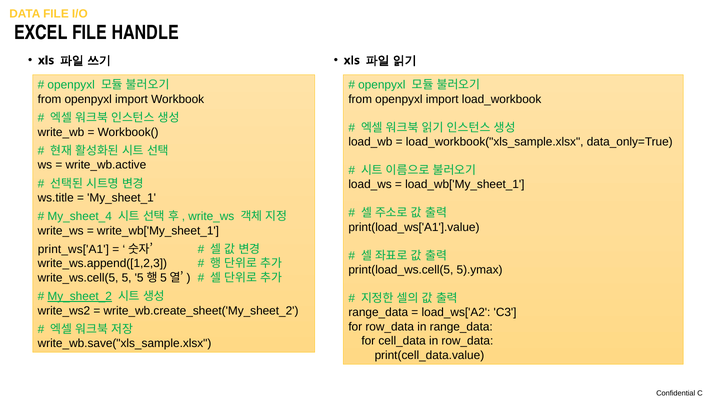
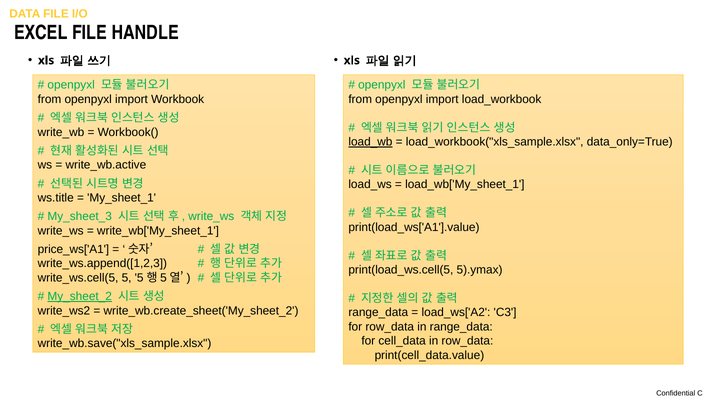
load_wb underline: none -> present
My_sheet_4: My_sheet_4 -> My_sheet_3
print_ws['A1: print_ws['A1 -> price_ws['A1
